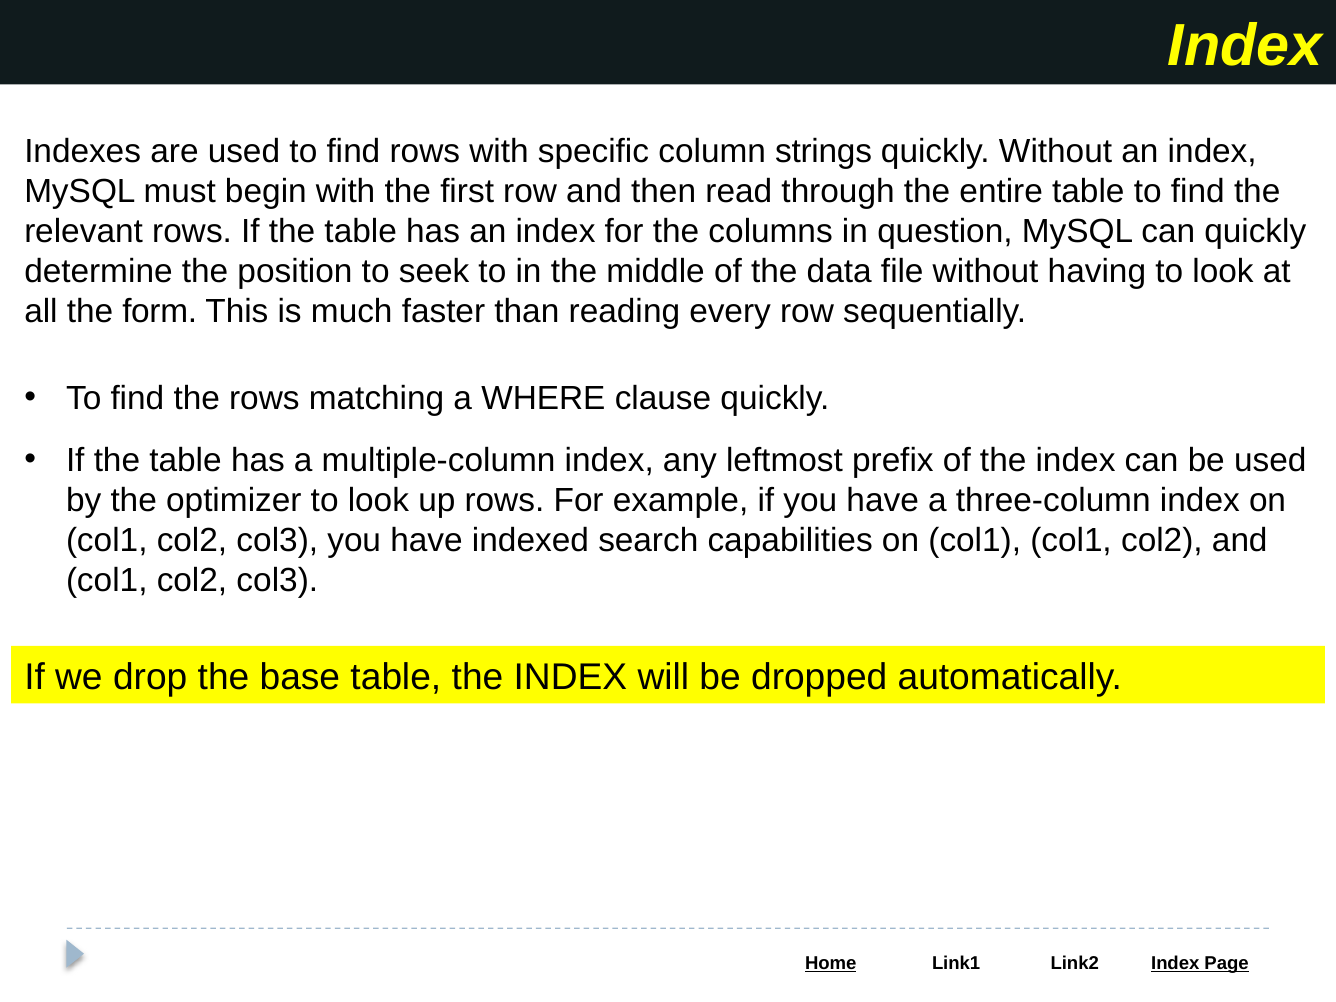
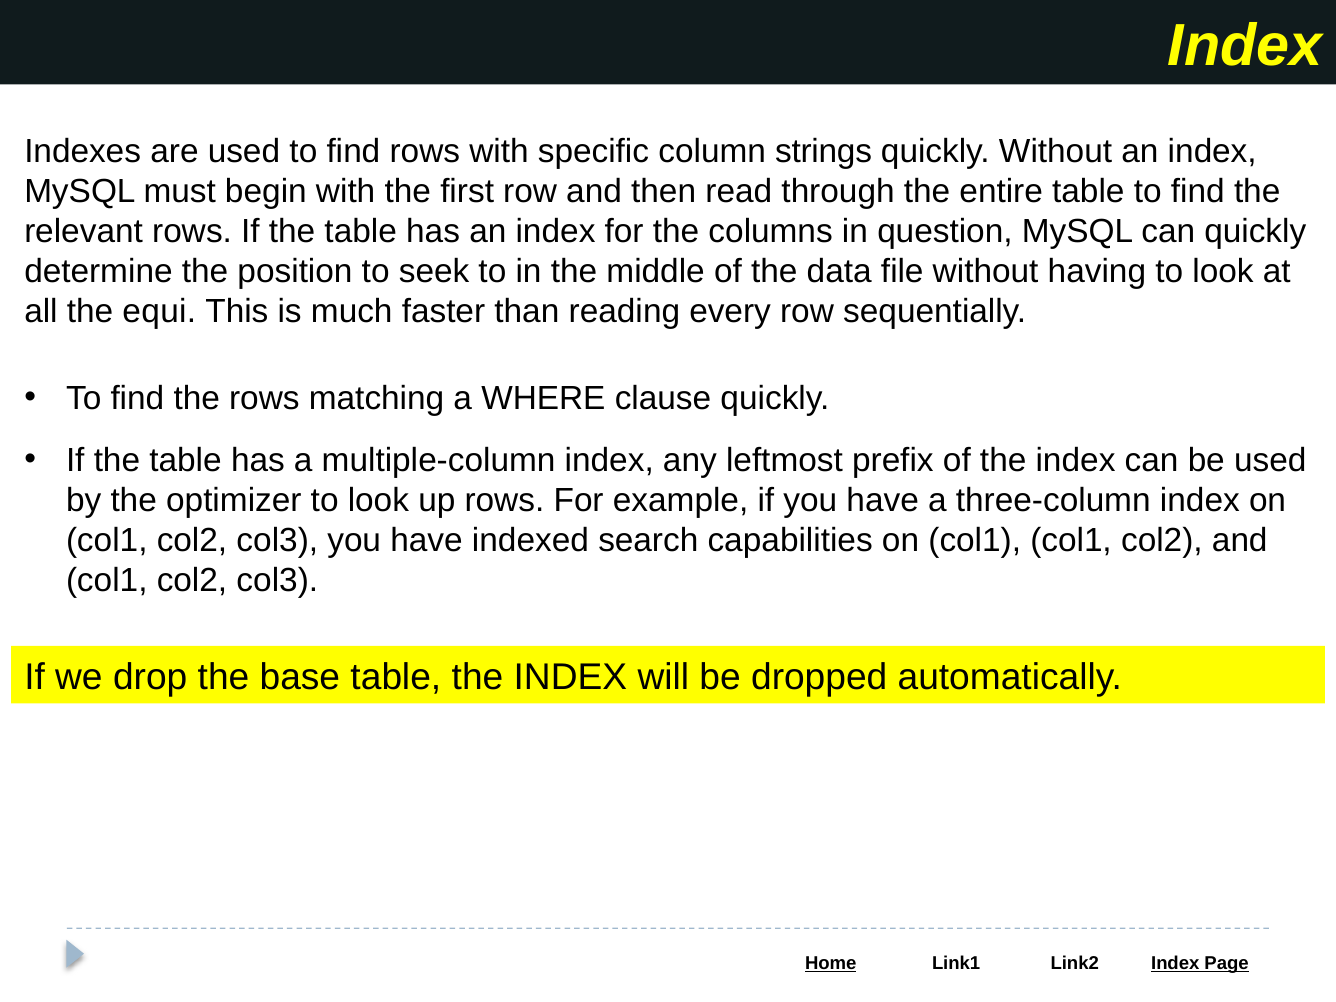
form: form -> equi
